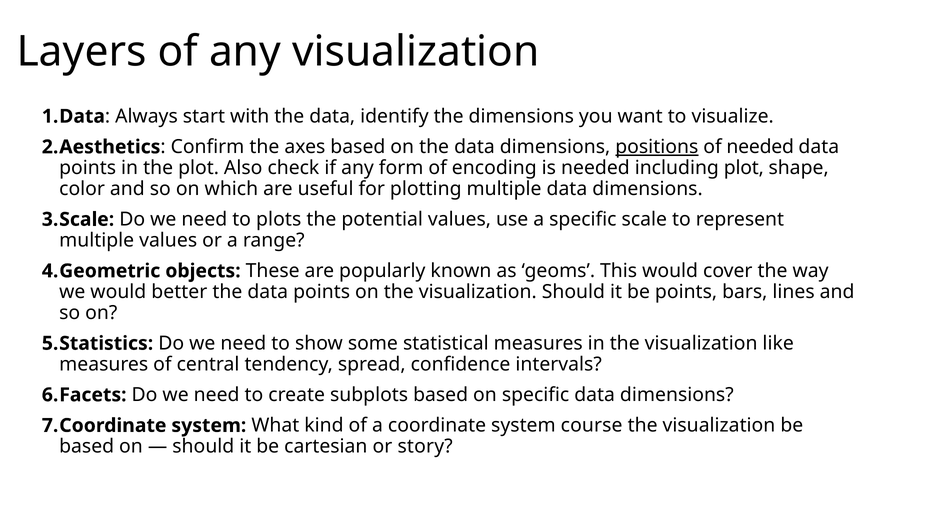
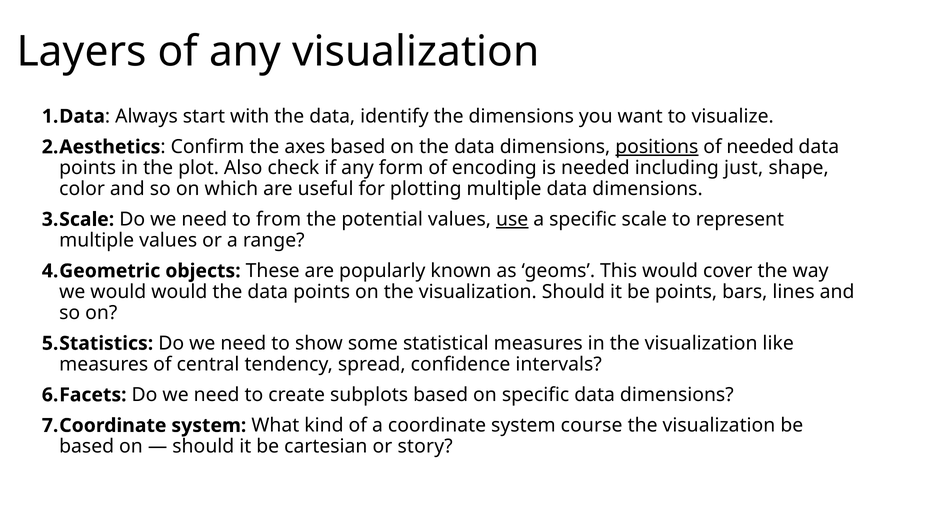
including plot: plot -> just
plots: plots -> from
use underline: none -> present
would better: better -> would
